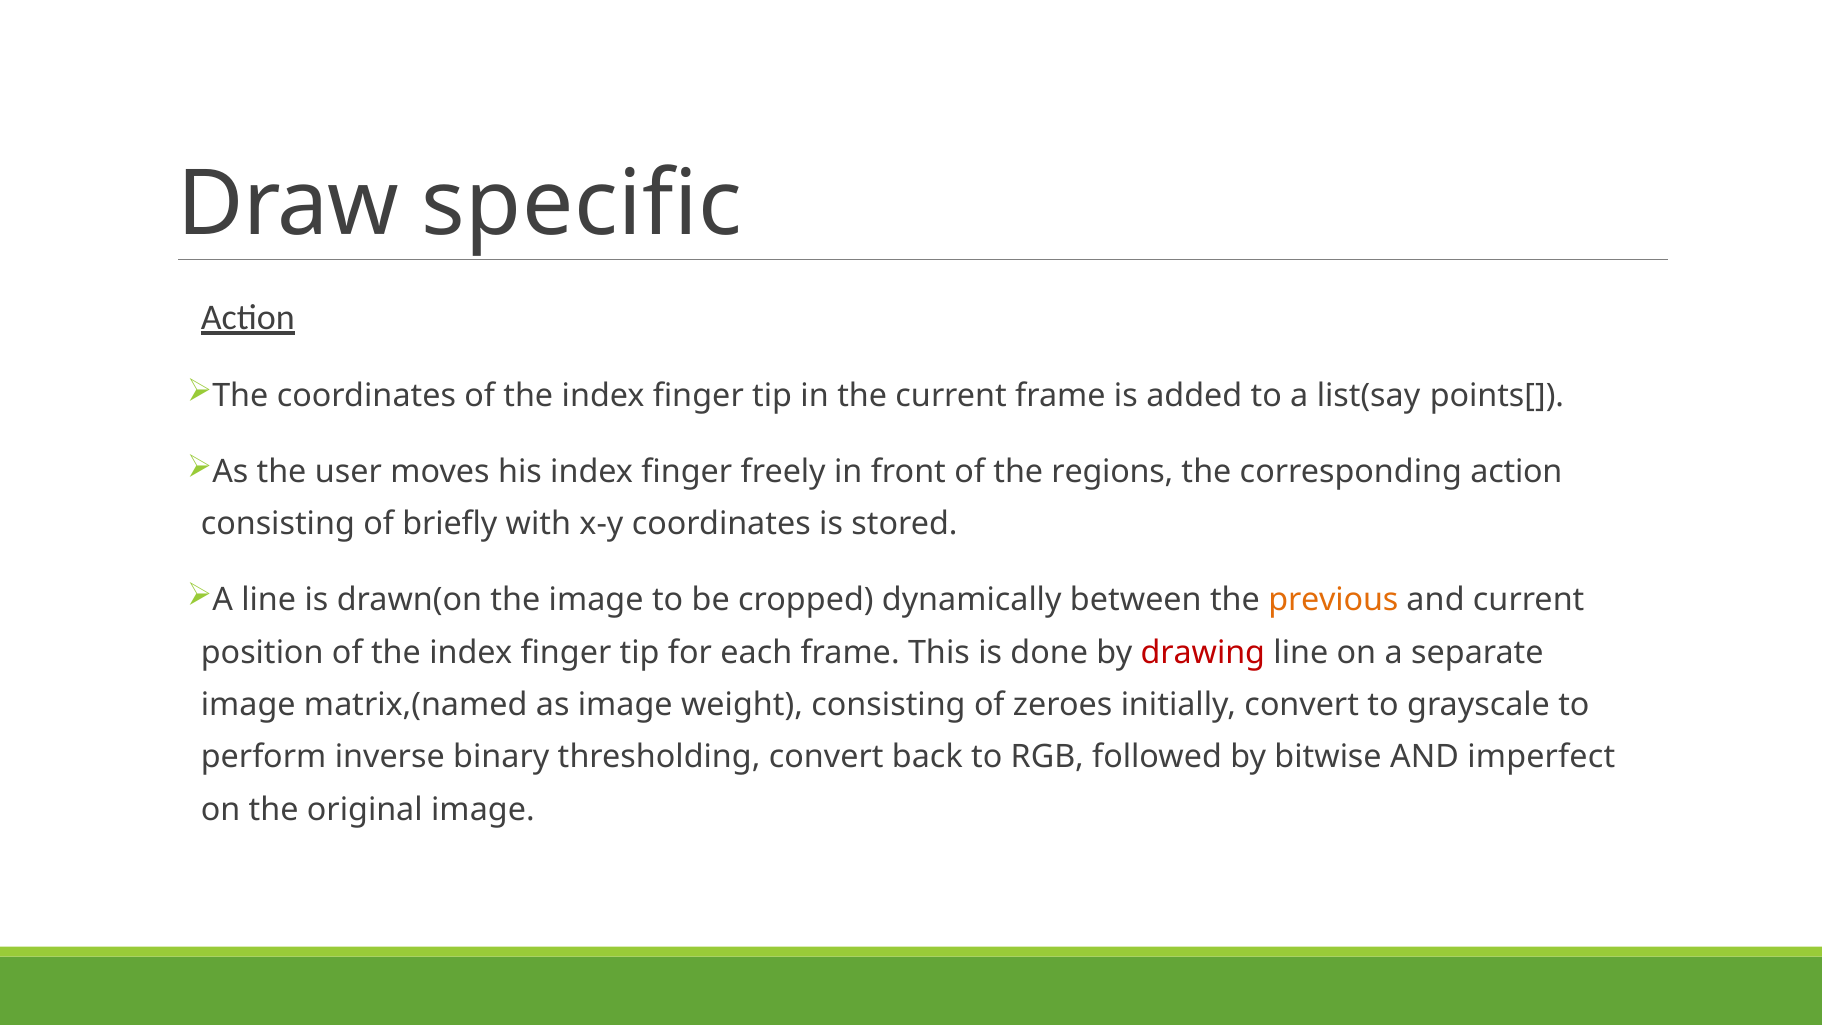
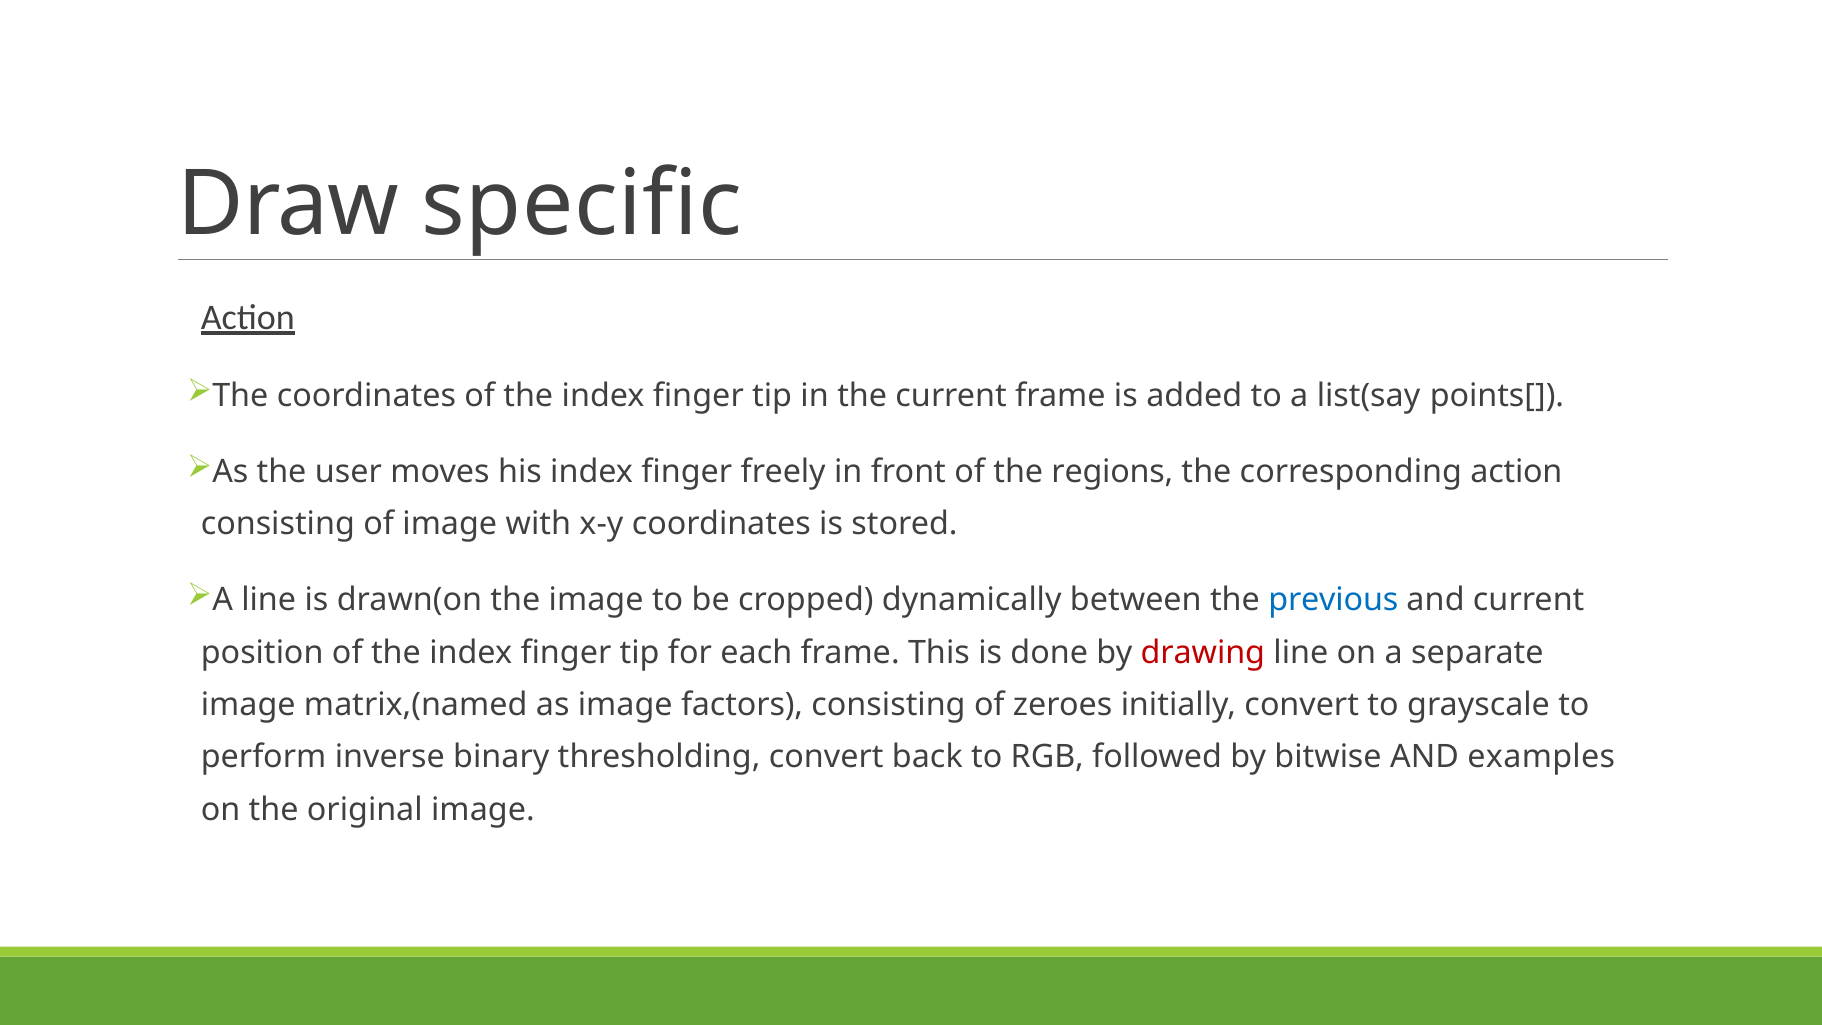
of briefly: briefly -> image
previous colour: orange -> blue
weight: weight -> factors
imperfect: imperfect -> examples
